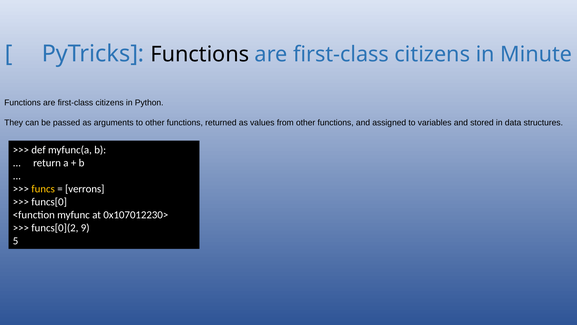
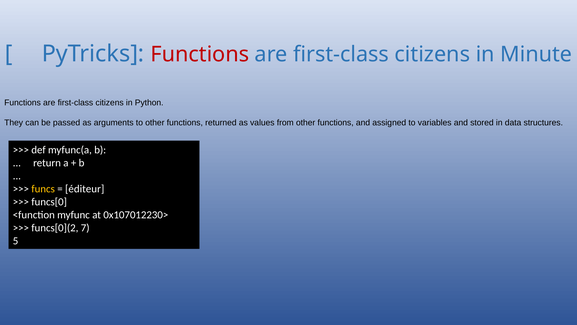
Functions at (200, 54) colour: black -> red
verrons: verrons -> éditeur
9: 9 -> 7
